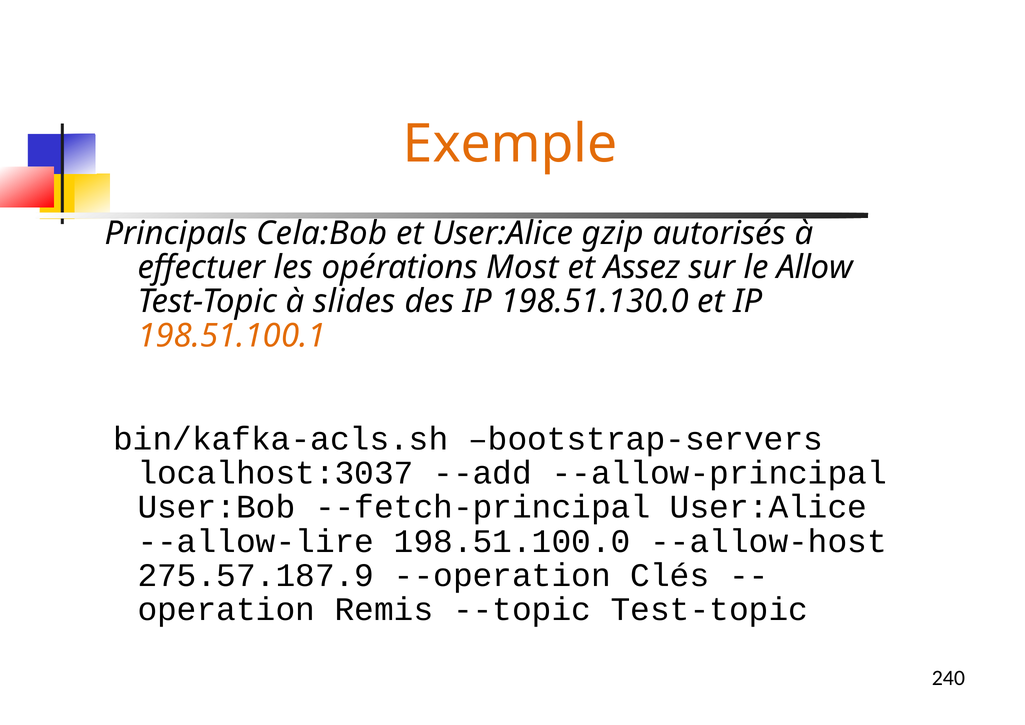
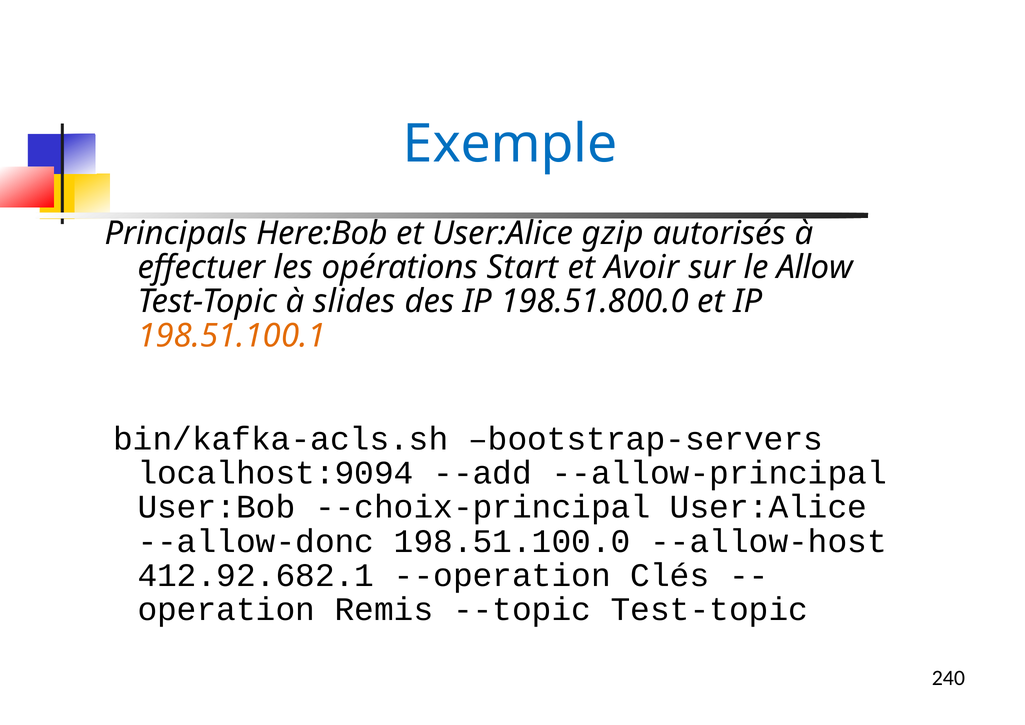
Exemple colour: orange -> blue
Cela:Bob: Cela:Bob -> Here:Bob
Most: Most -> Start
Assez: Assez -> Avoir
198.51.130.0: 198.51.130.0 -> 198.51.800.0
localhost:3037: localhost:3037 -> localhost:9094
--fetch-principal: --fetch-principal -> --choix-principal
--allow-lire: --allow-lire -> --allow-donc
275.57.187.9: 275.57.187.9 -> 412.92.682.1
